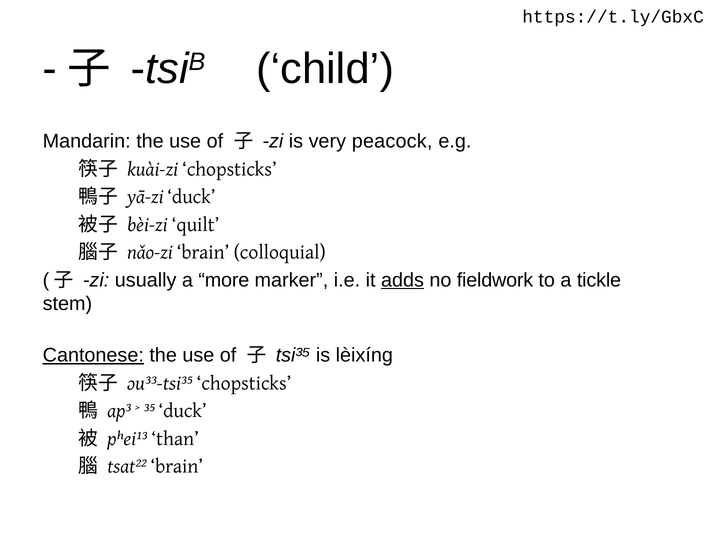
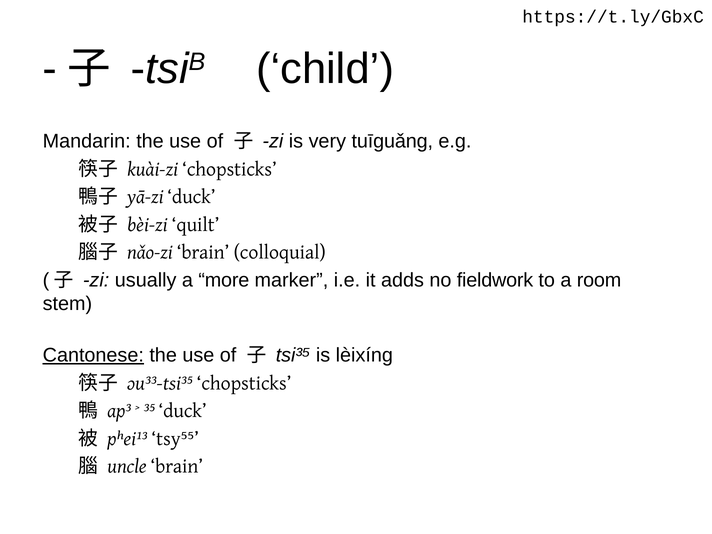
peacock: peacock -> tuīguǎng
adds underline: present -> none
tickle: tickle -> room
than: than -> tsy⁵⁵
tsat²²: tsat²² -> uncle
